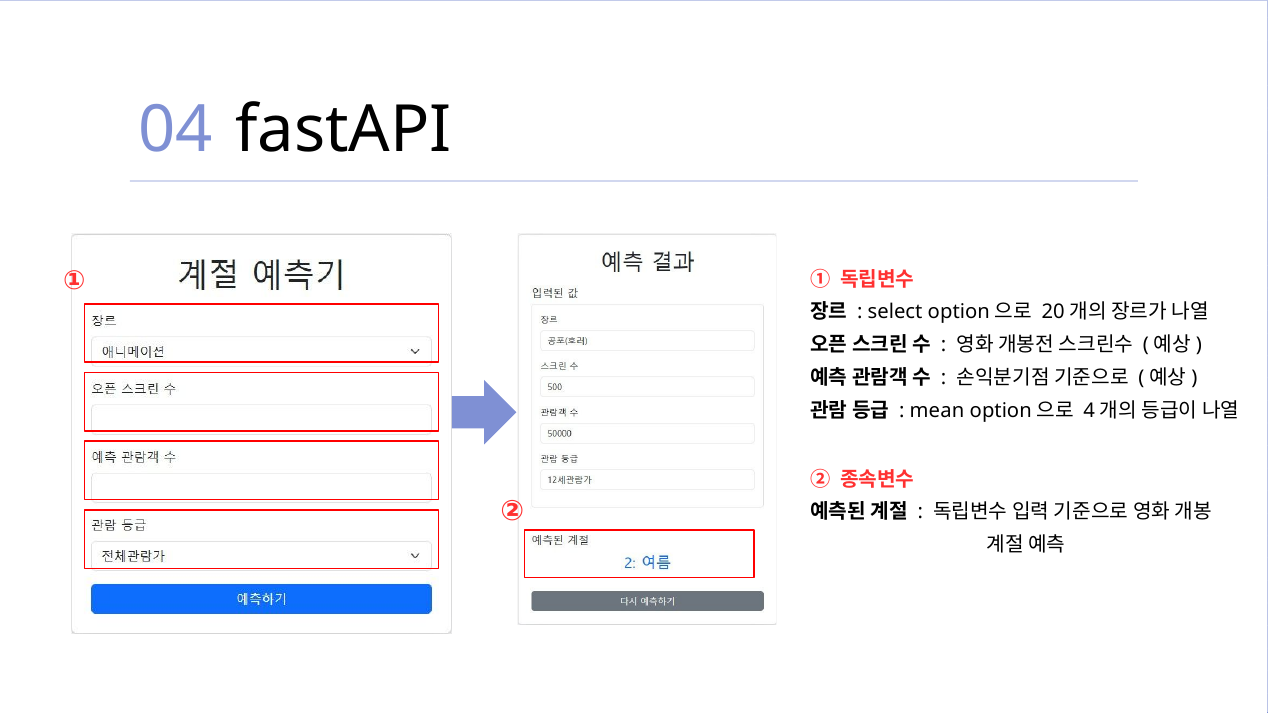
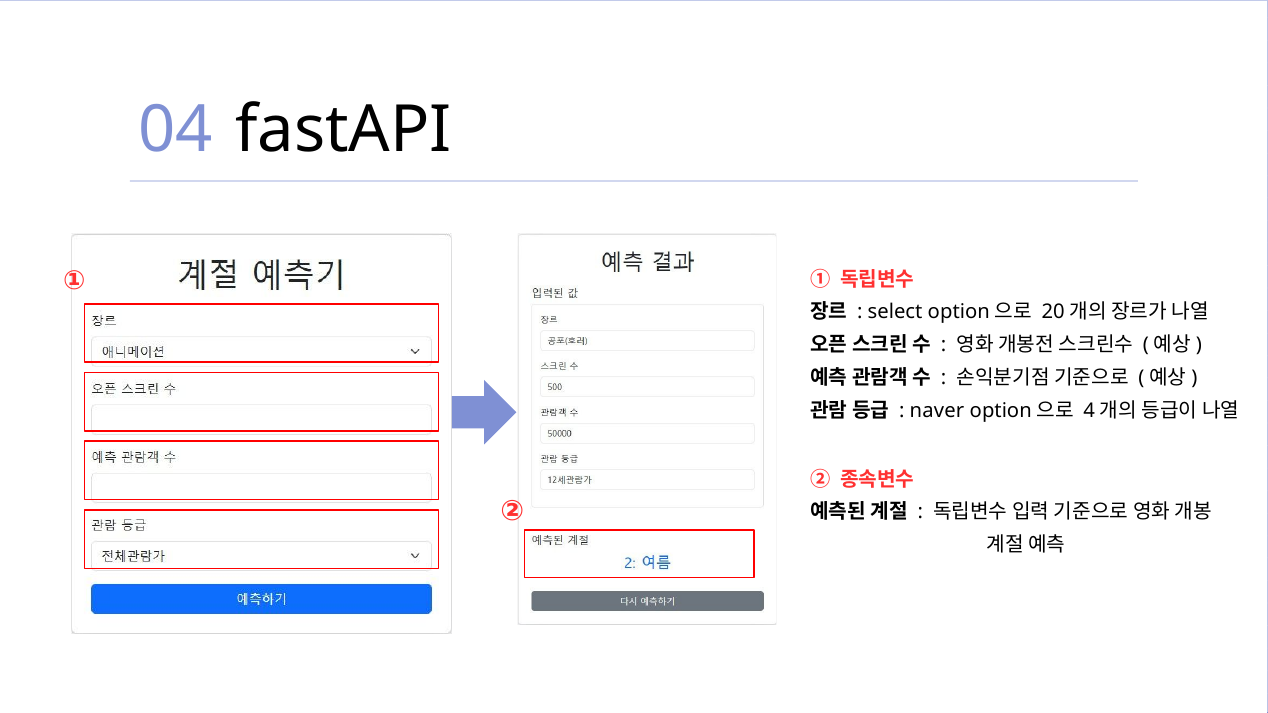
mean: mean -> naver
